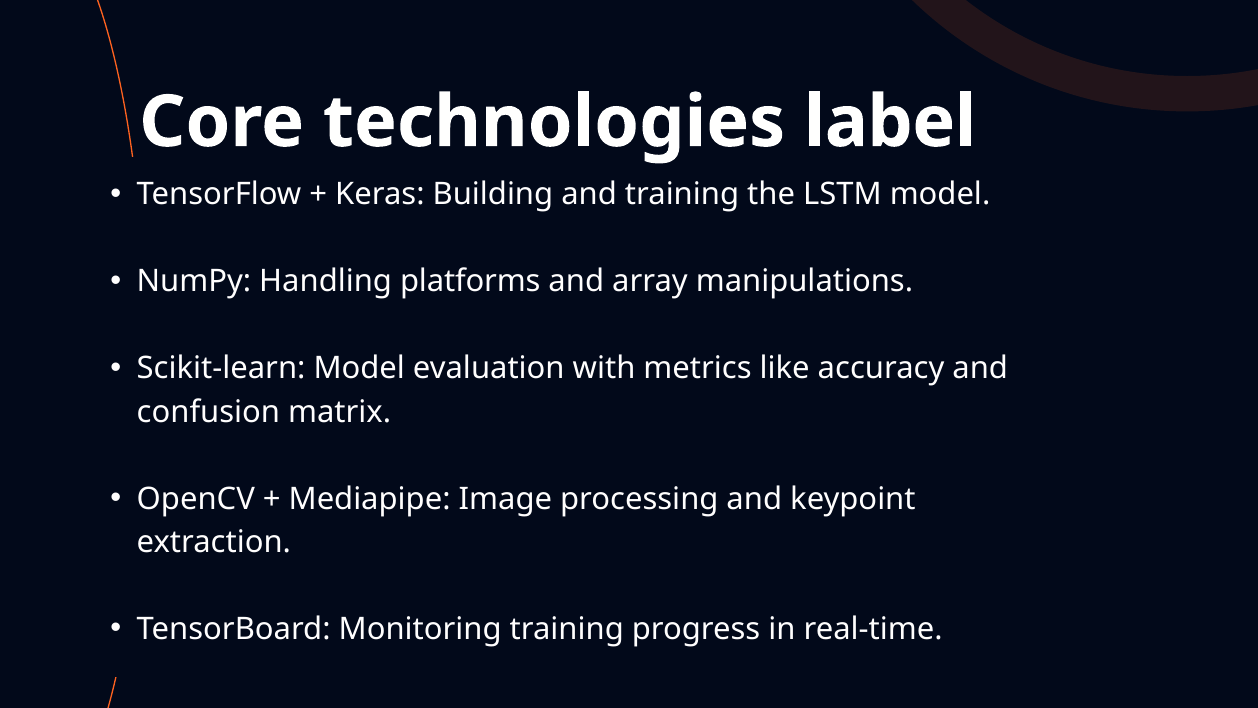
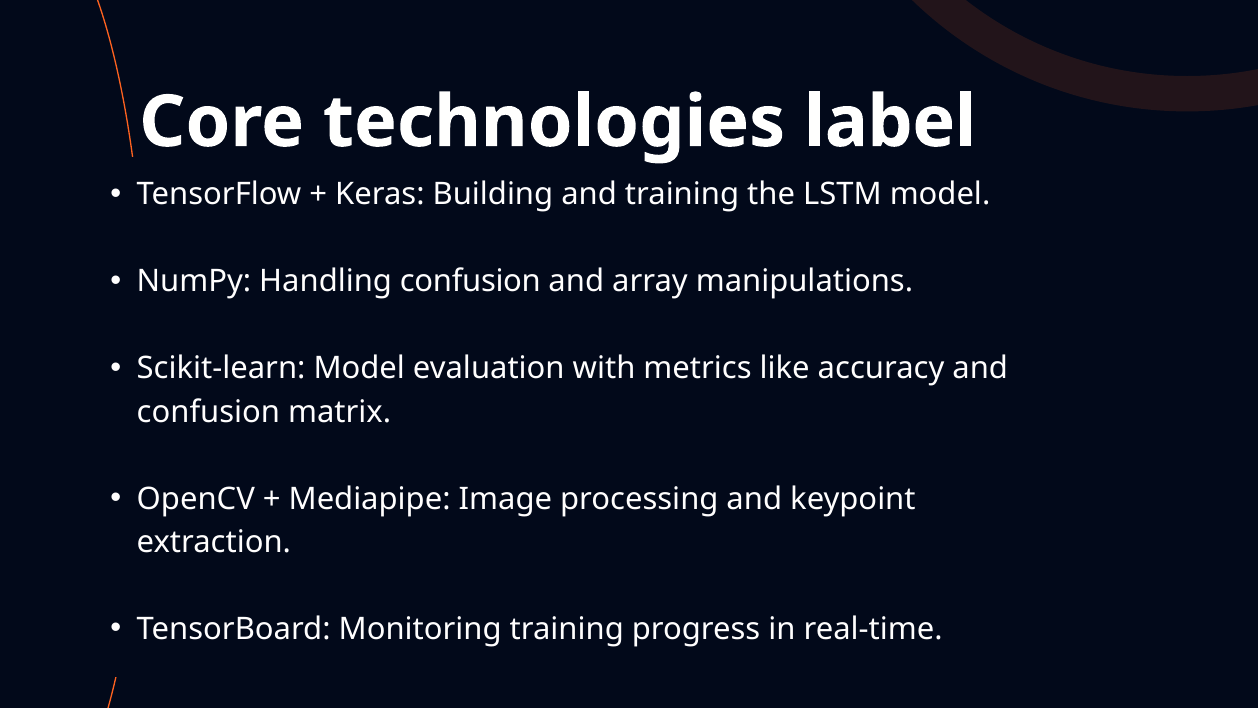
Handling platforms: platforms -> confusion
